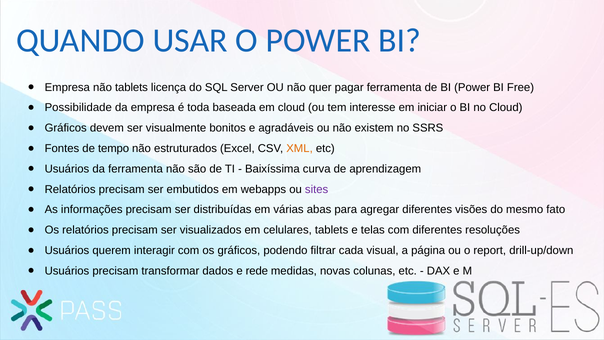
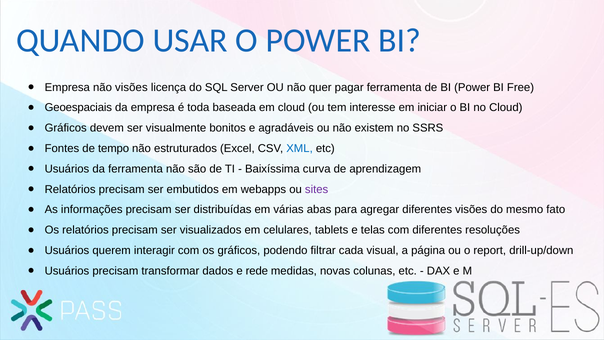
não tablets: tablets -> visões
Possibilidade: Possibilidade -> Geoespaciais
XML colour: orange -> blue
